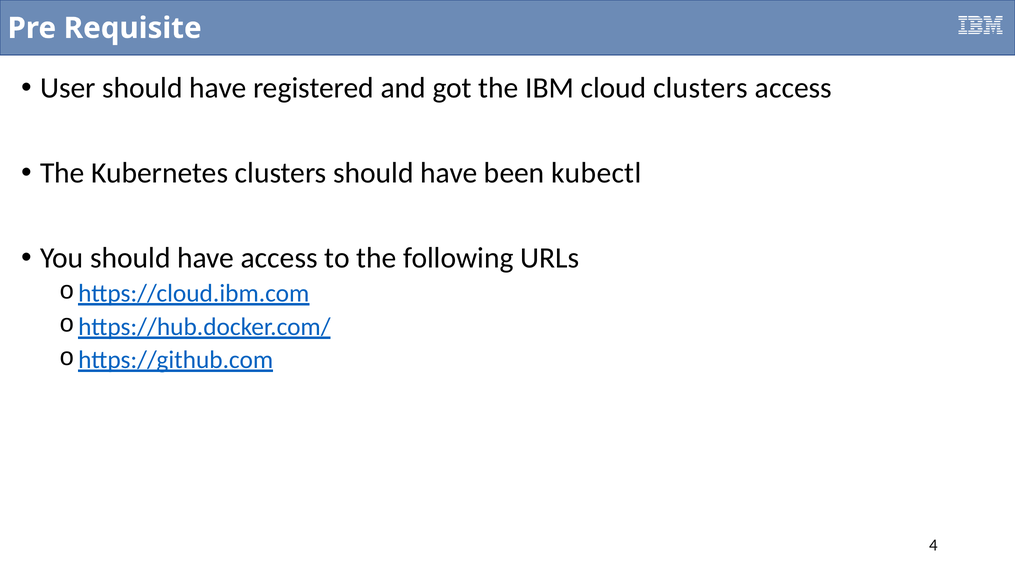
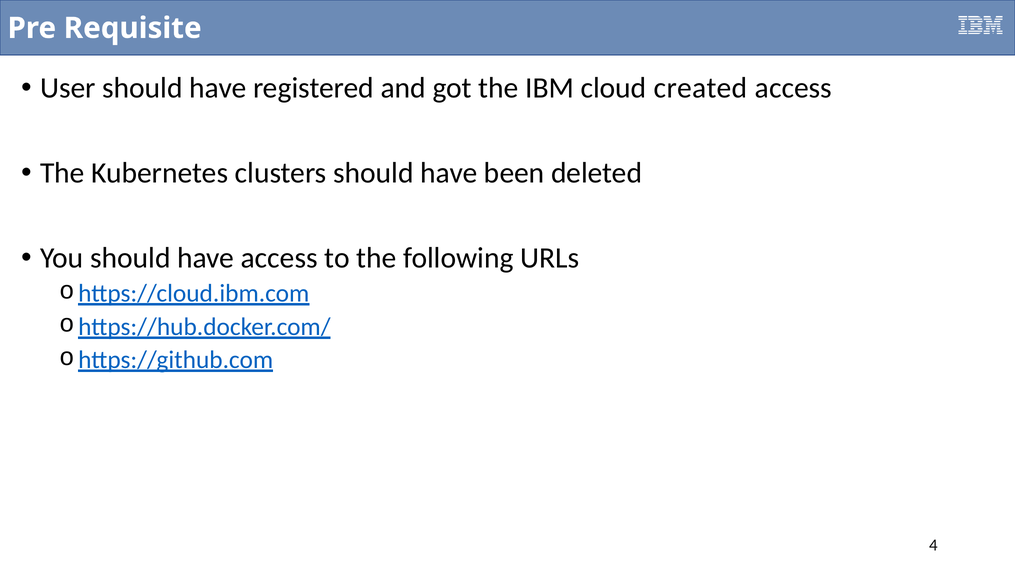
cloud clusters: clusters -> created
kubectl: kubectl -> deleted
